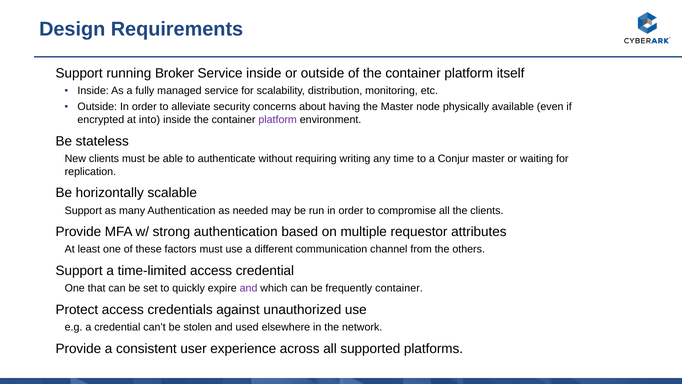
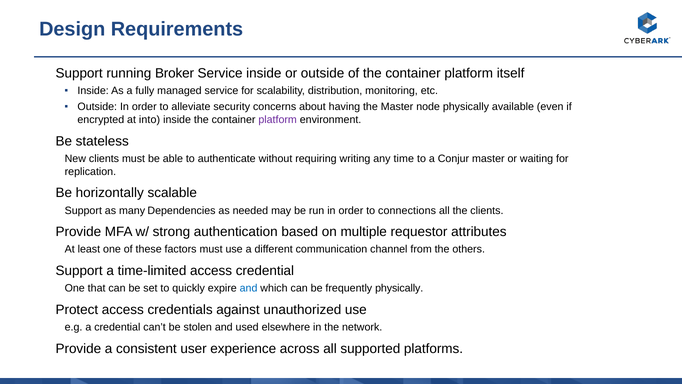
many Authentication: Authentication -> Dependencies
compromise: compromise -> connections
and at (249, 288) colour: purple -> blue
frequently container: container -> physically
